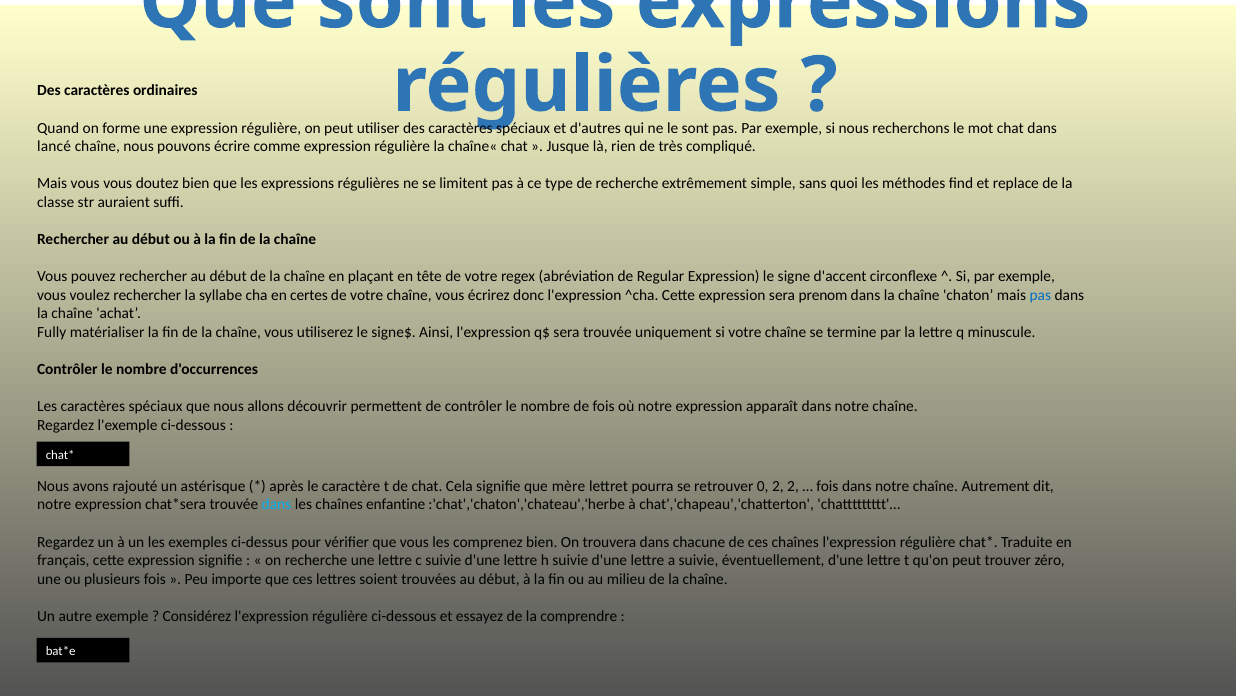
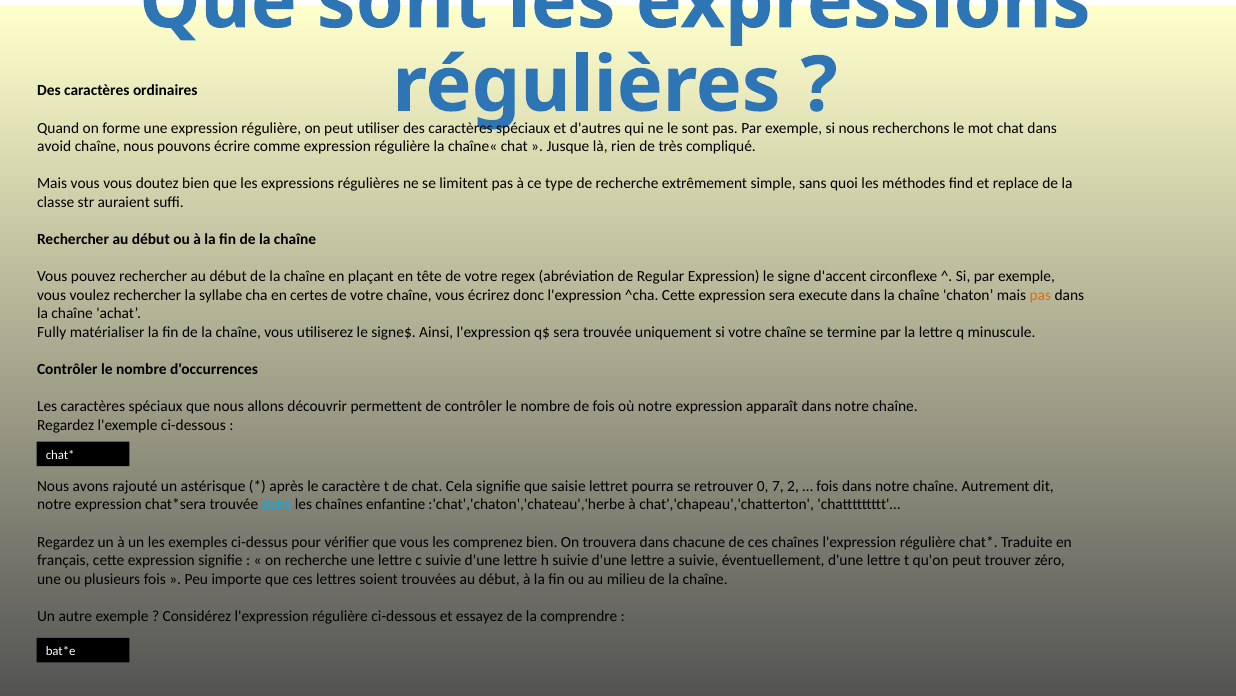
lancé: lancé -> avoid
prenom: prenom -> execute
pas at (1040, 295) colour: blue -> orange
mère: mère -> saisie
0 2: 2 -> 7
